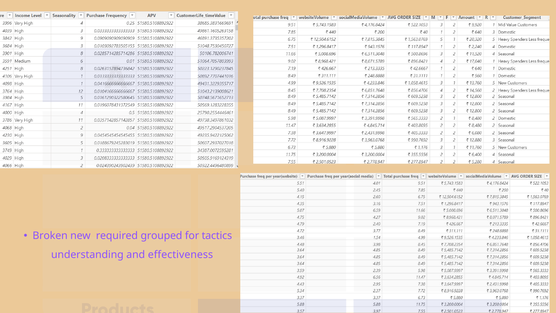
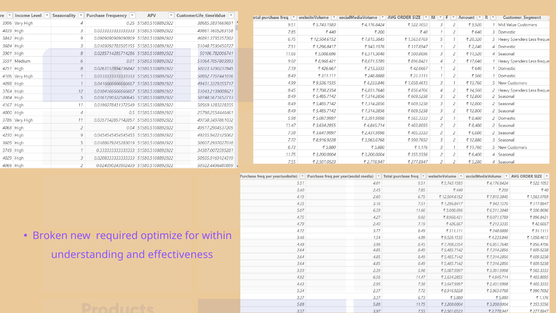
grouped: grouped -> optimize
tactics: tactics -> within
